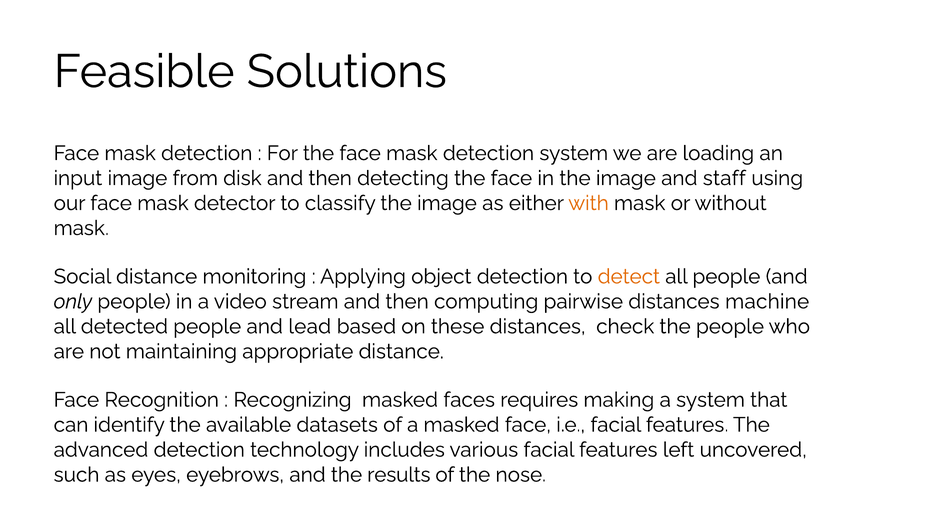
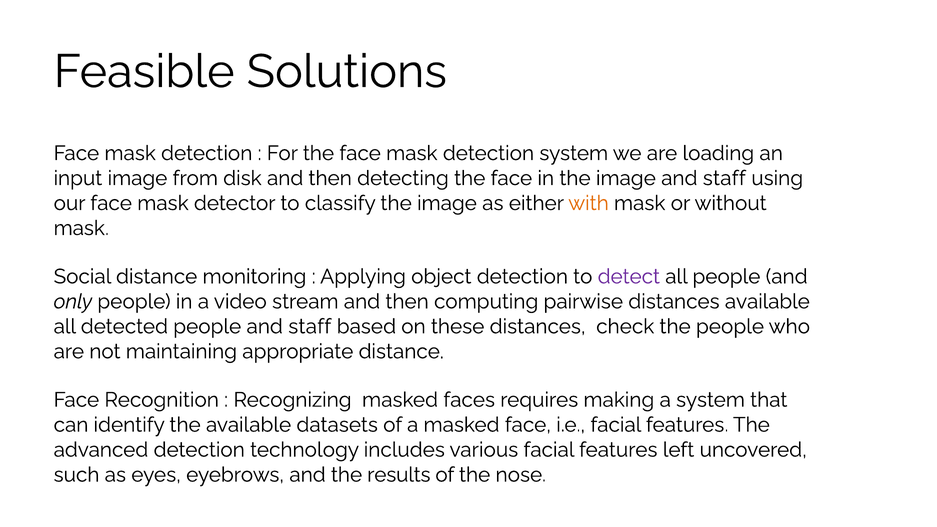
detect colour: orange -> purple
distances machine: machine -> available
people and lead: lead -> staff
